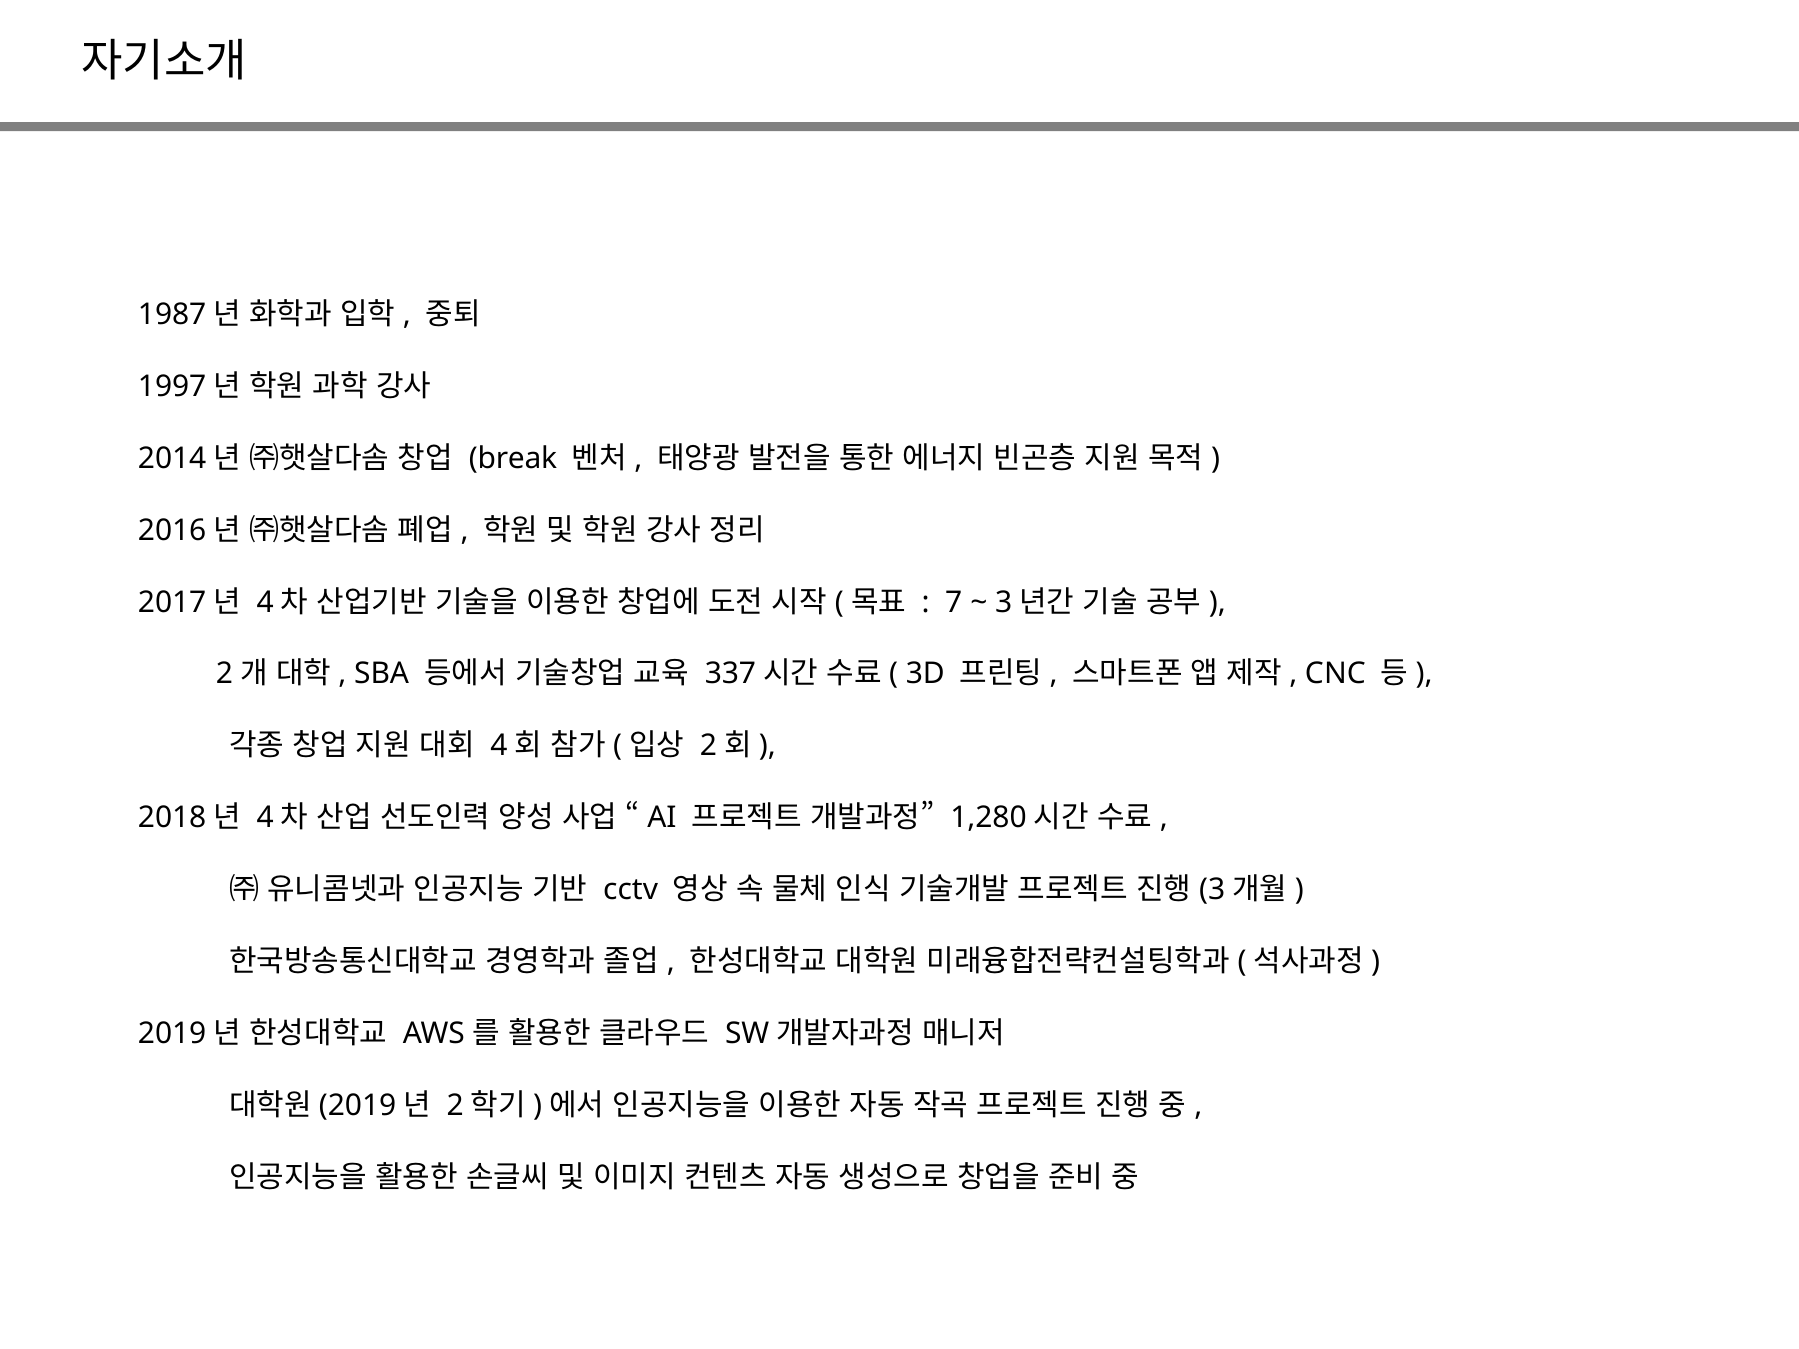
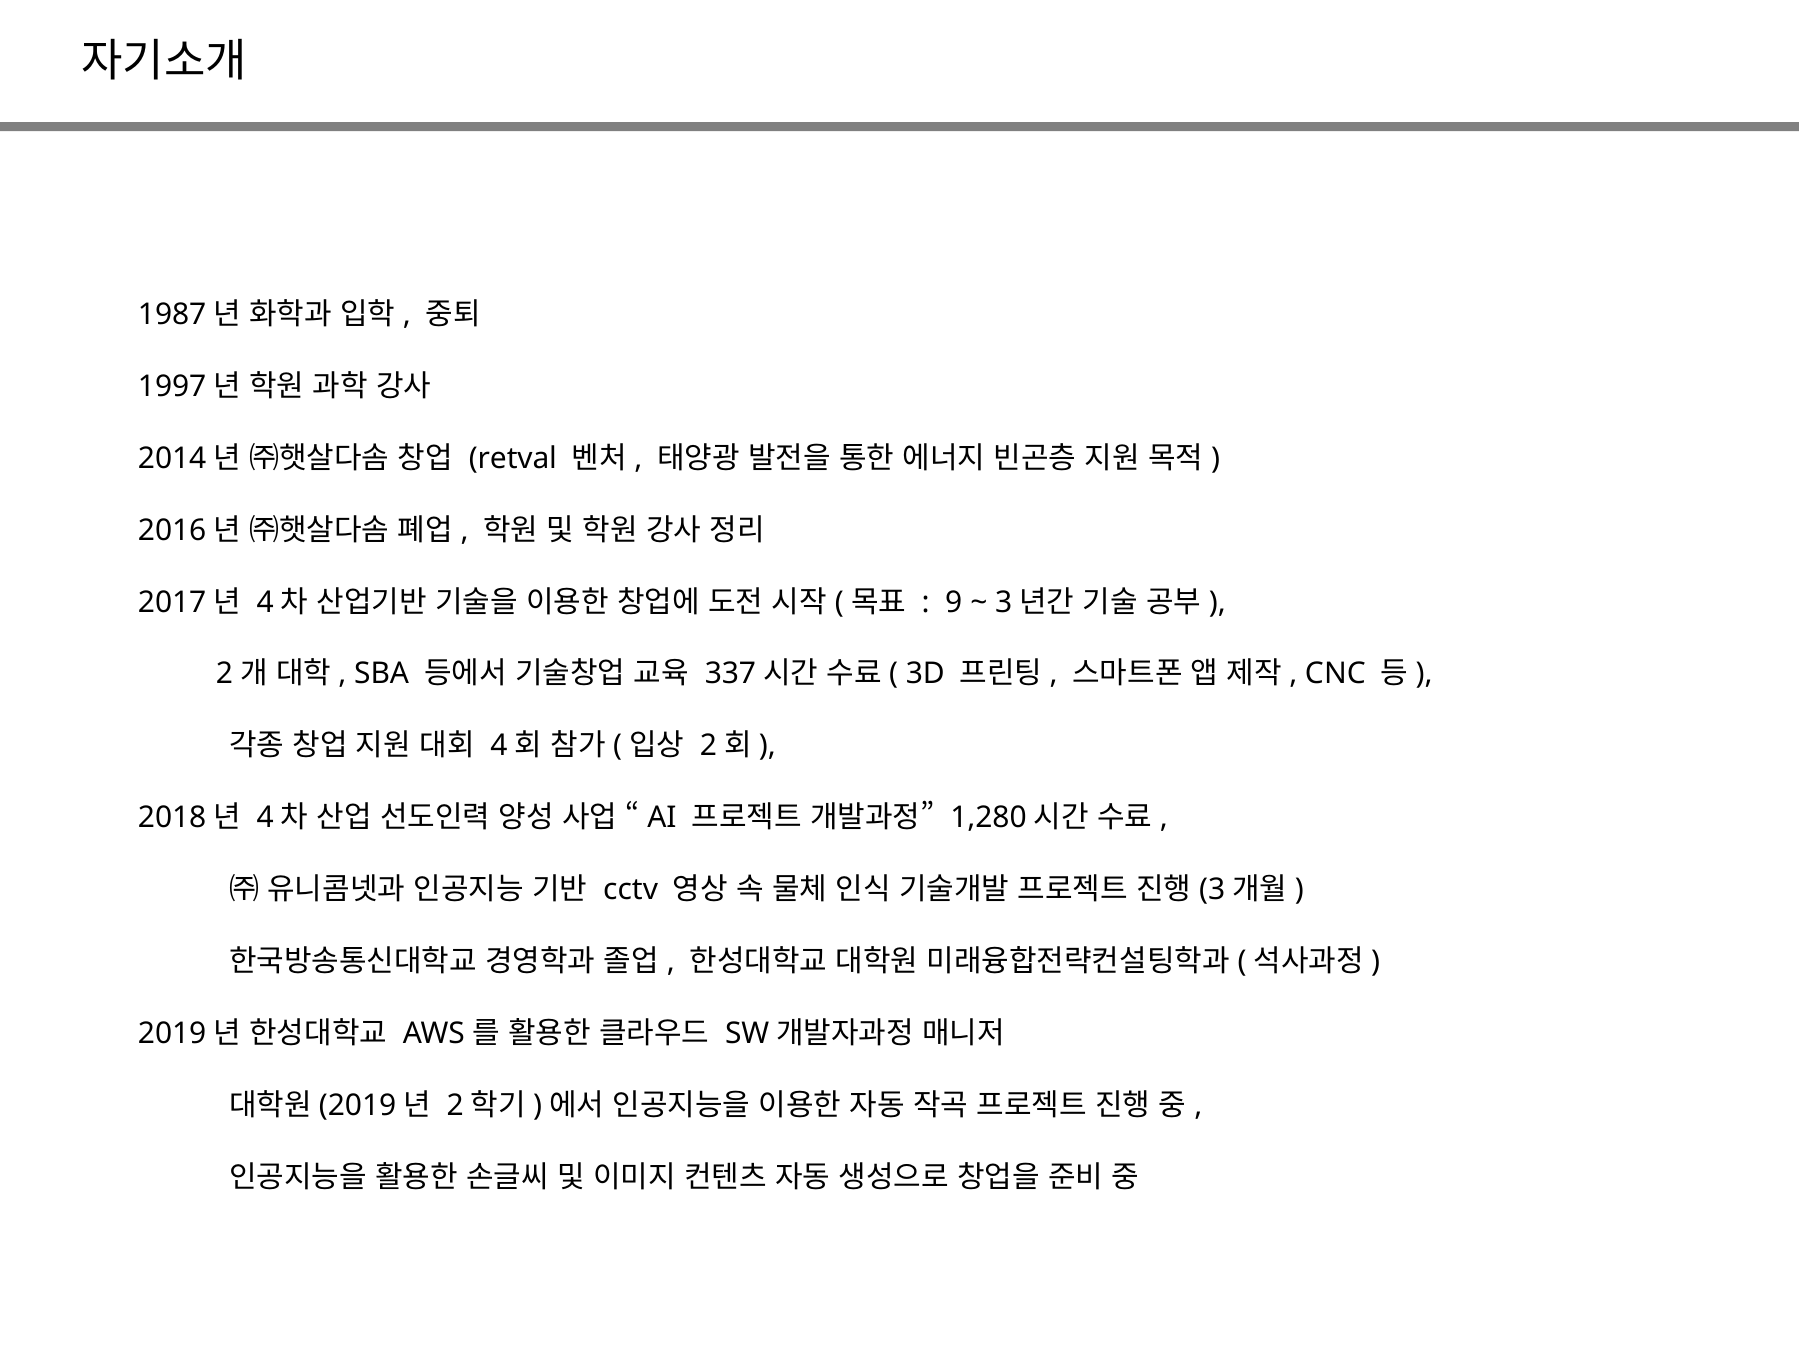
break: break -> retval
7: 7 -> 9
